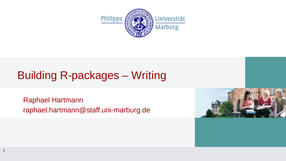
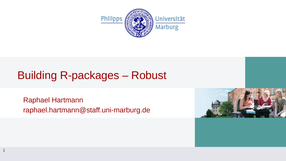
Writing: Writing -> Robust
